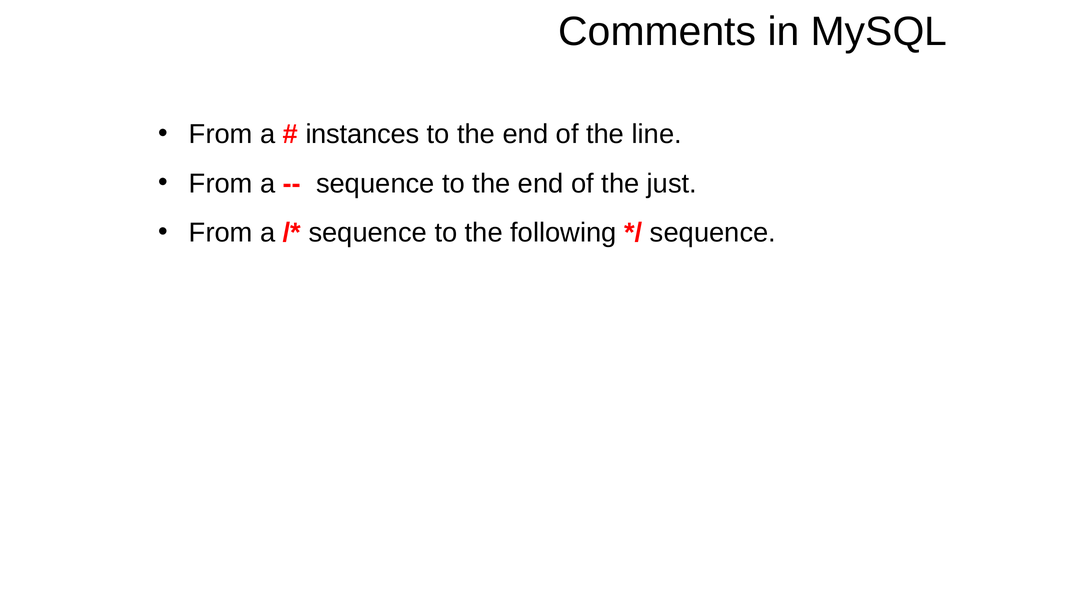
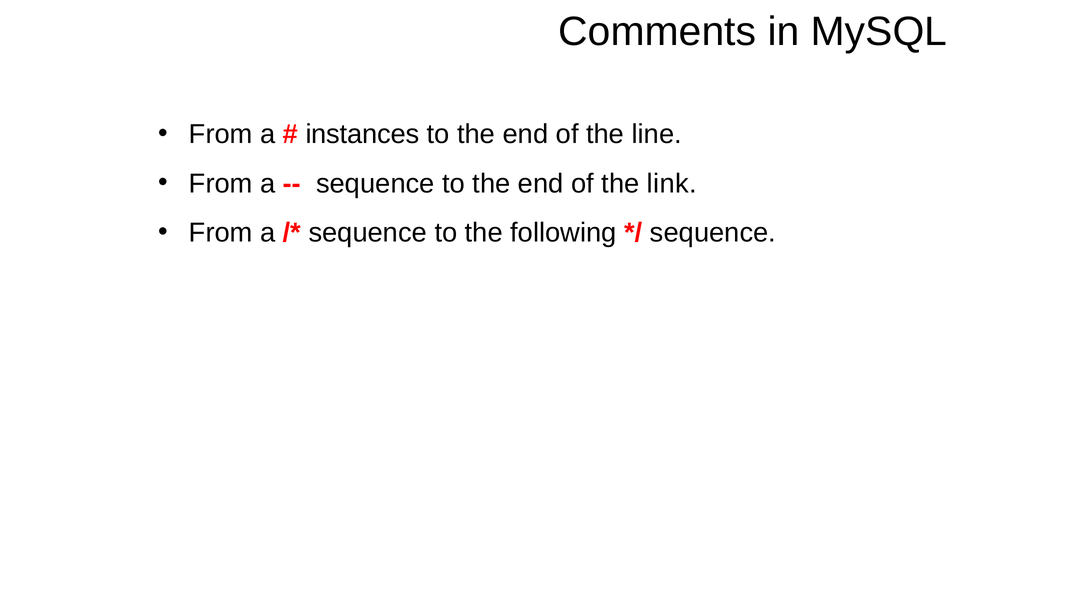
just: just -> link
